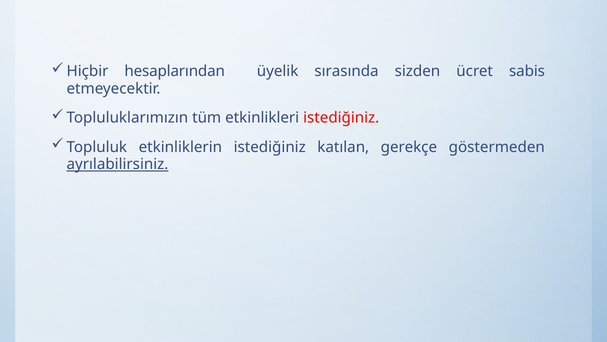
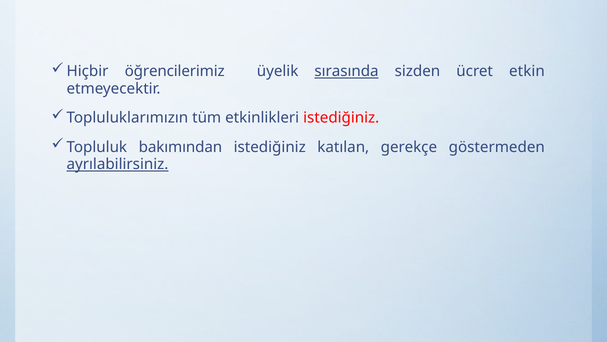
hesaplarından: hesaplarından -> öğrencilerimiz
sırasında underline: none -> present
sabis: sabis -> etkin
etkinliklerin: etkinliklerin -> bakımından
